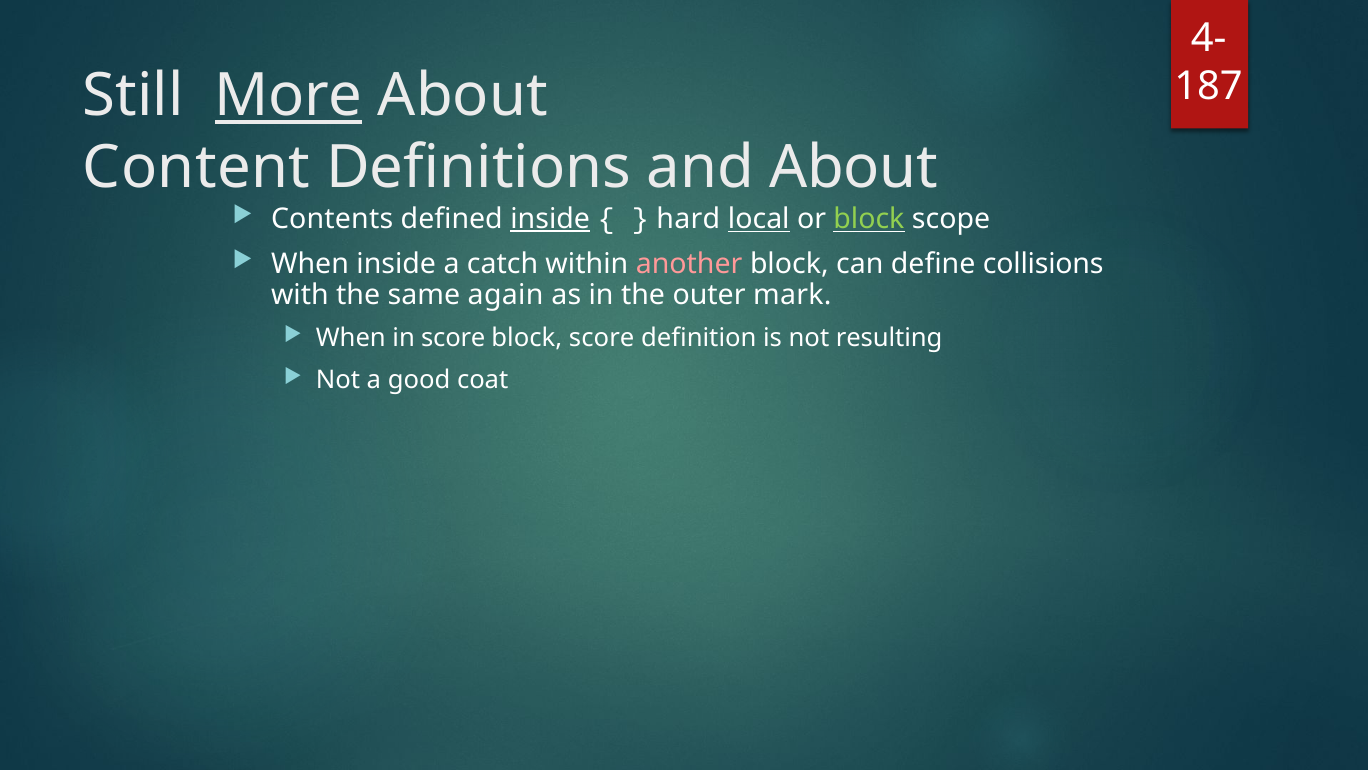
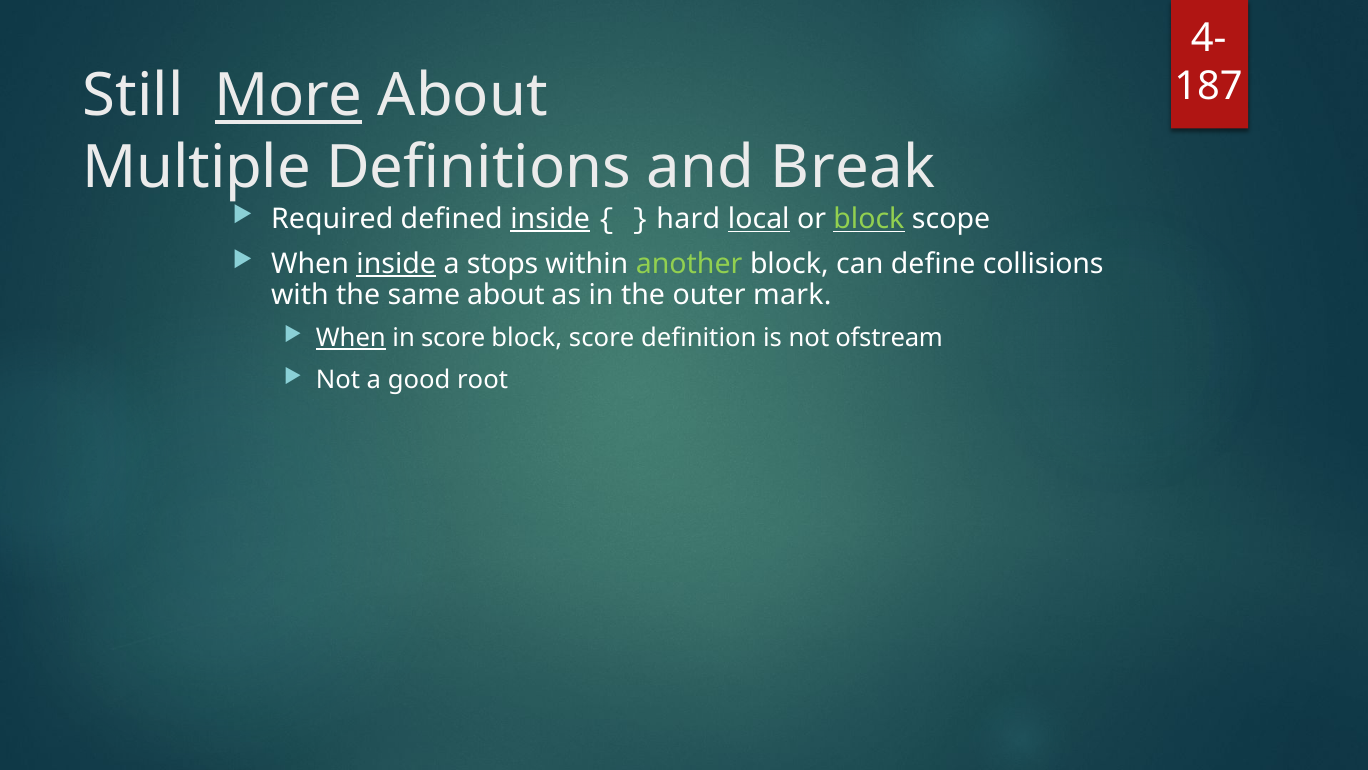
Content: Content -> Multiple
and About: About -> Break
Contents: Contents -> Required
inside at (396, 264) underline: none -> present
catch: catch -> stops
another colour: pink -> light green
same again: again -> about
When at (351, 338) underline: none -> present
resulting: resulting -> ofstream
coat: coat -> root
